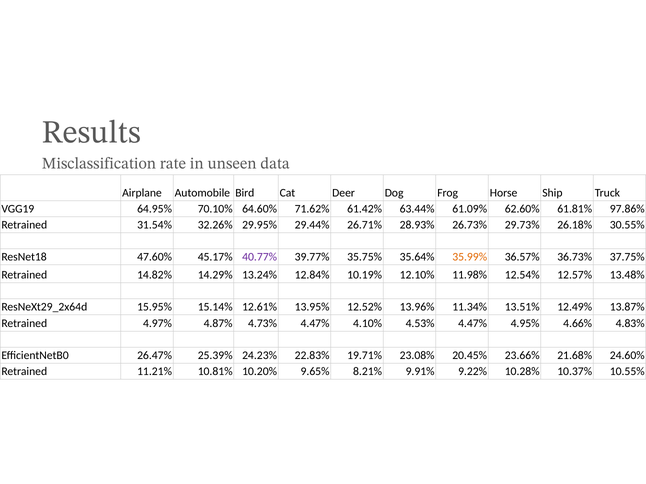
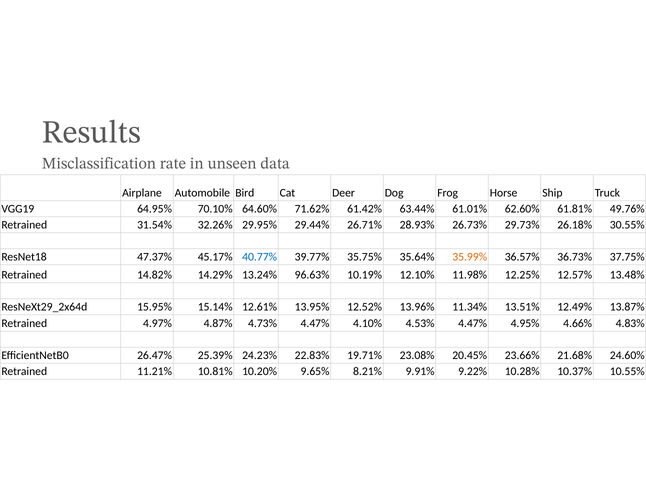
61.09%: 61.09% -> 61.01%
97.86%: 97.86% -> 49.76%
47.60%: 47.60% -> 47.37%
40.77% colour: purple -> blue
12.84%: 12.84% -> 96.63%
12.54%: 12.54% -> 12.25%
